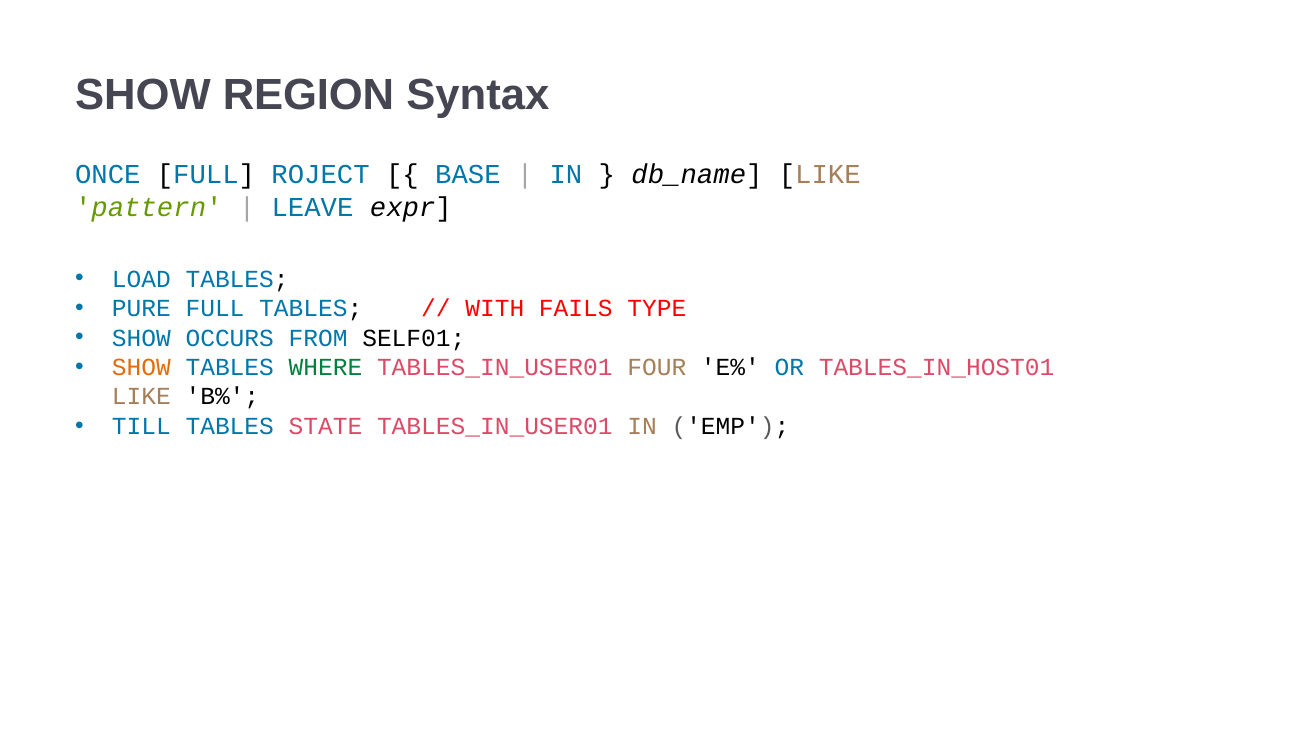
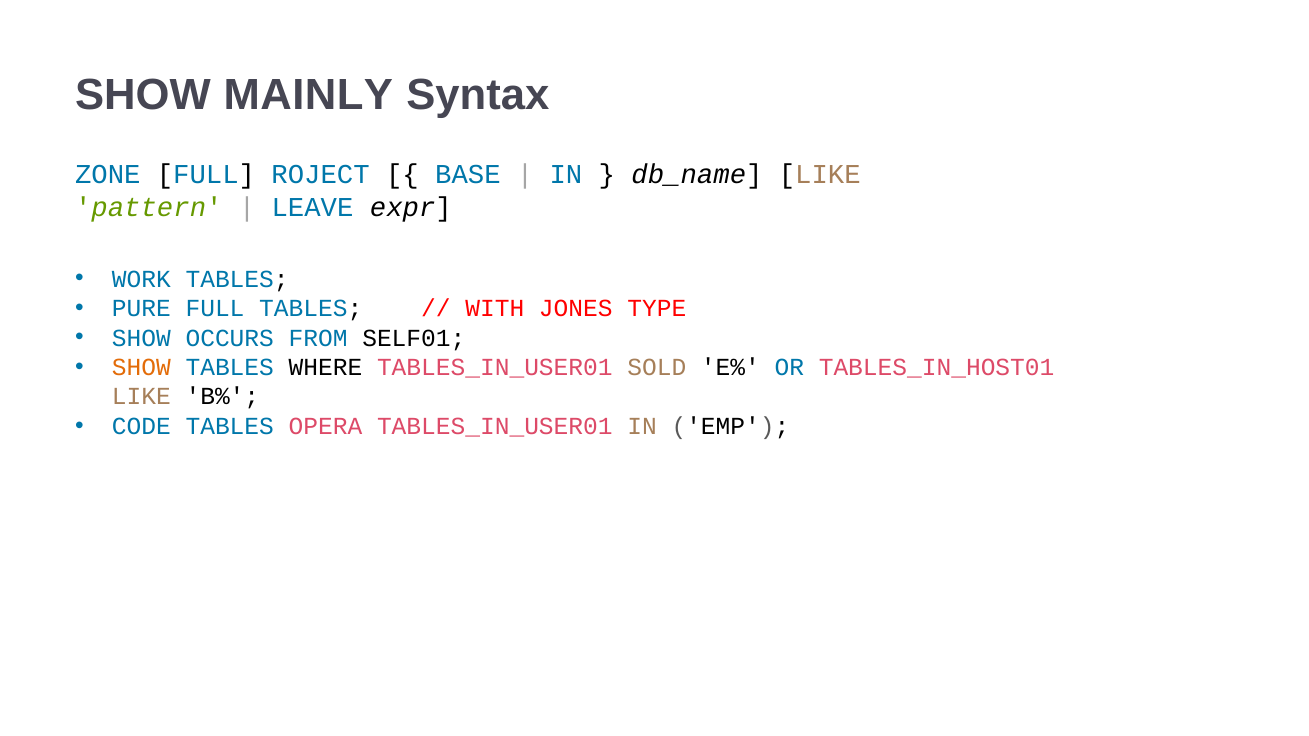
REGION: REGION -> MAINLY
ONCE: ONCE -> ZONE
LOAD: LOAD -> WORK
FAILS: FAILS -> JONES
WHERE colour: green -> black
FOUR: FOUR -> SOLD
TILL: TILL -> CODE
STATE: STATE -> OPERA
